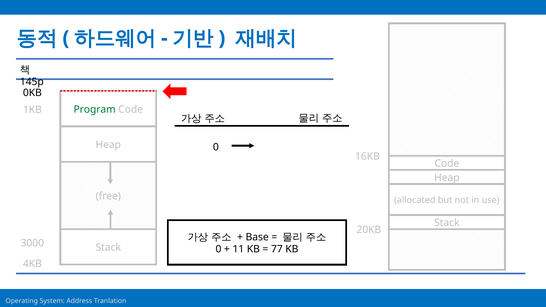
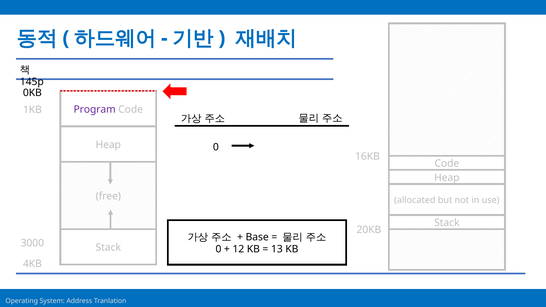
Program colour: green -> purple
11: 11 -> 12
77: 77 -> 13
